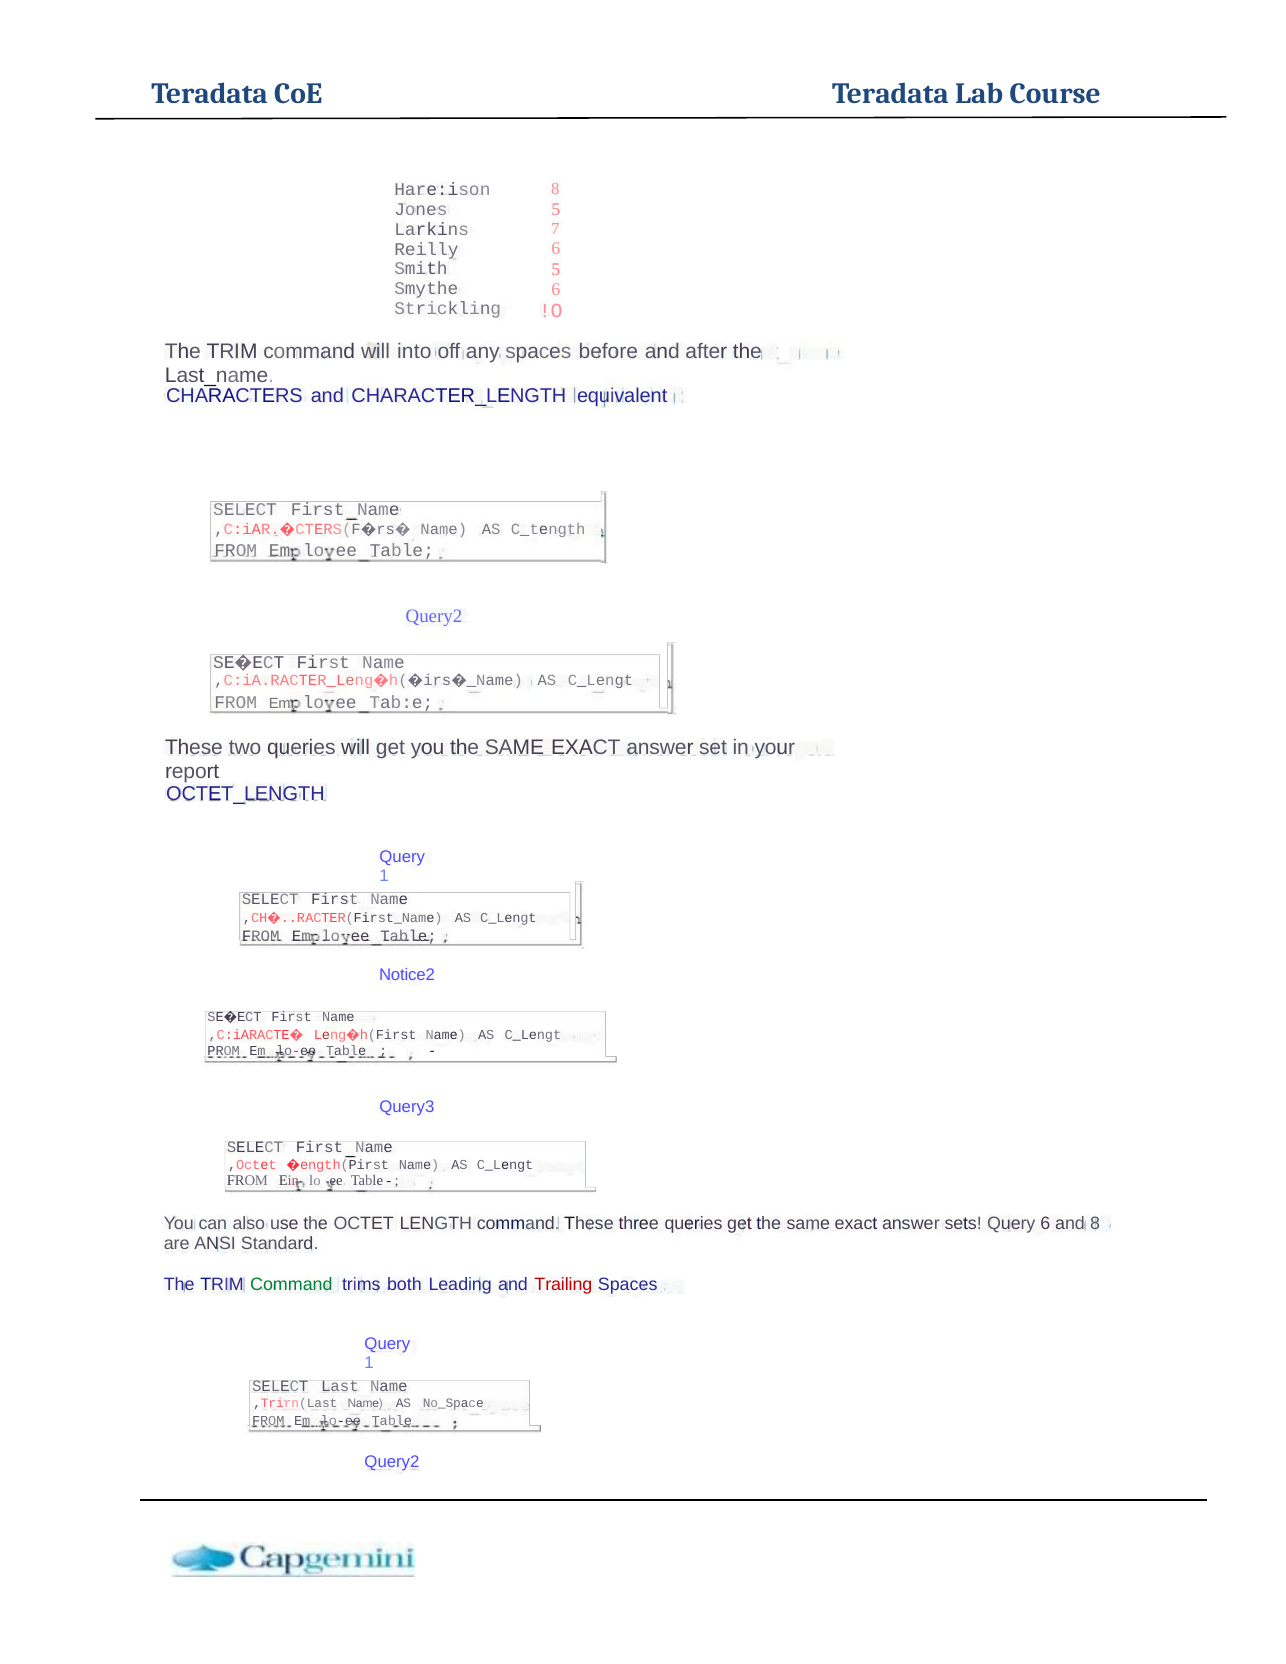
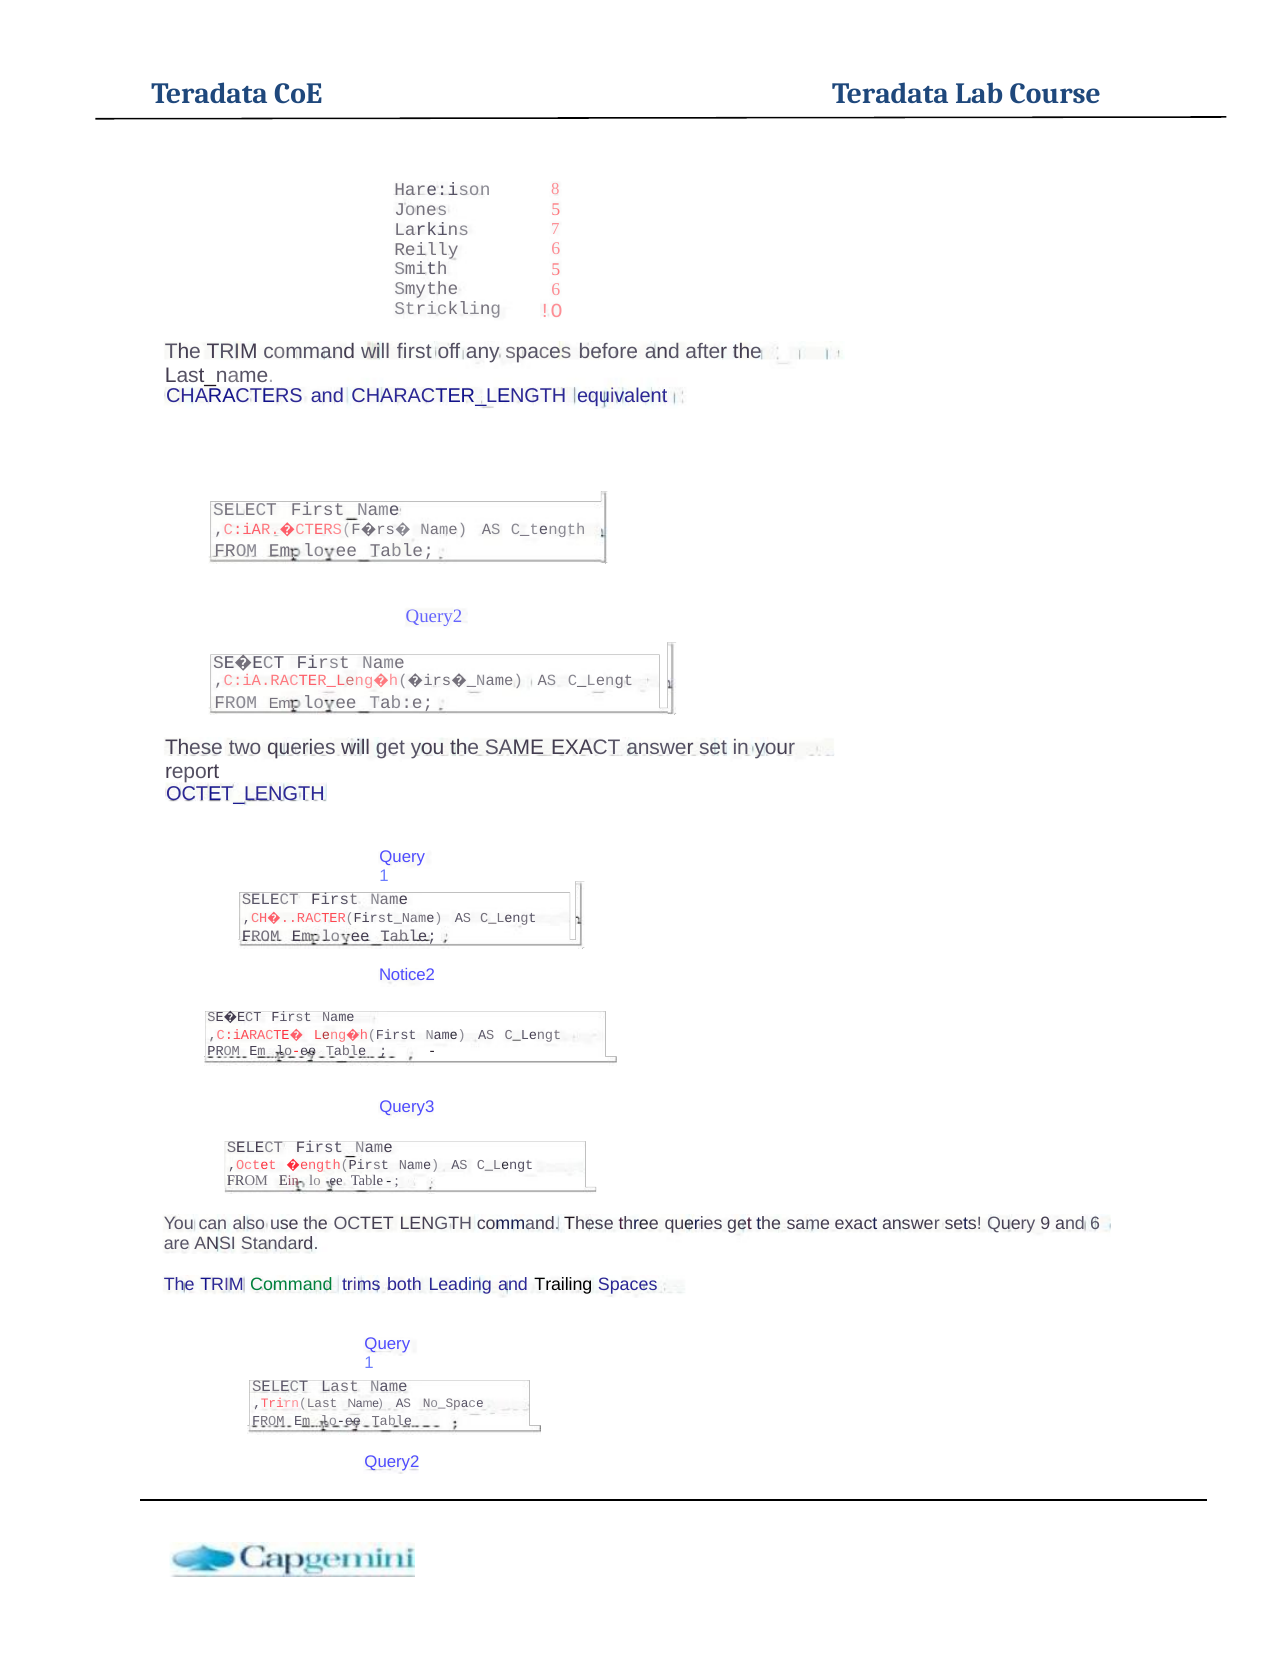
will into: into -> first
Query 6: 6 -> 9
and 8: 8 -> 6
Trailing colour: red -> black
